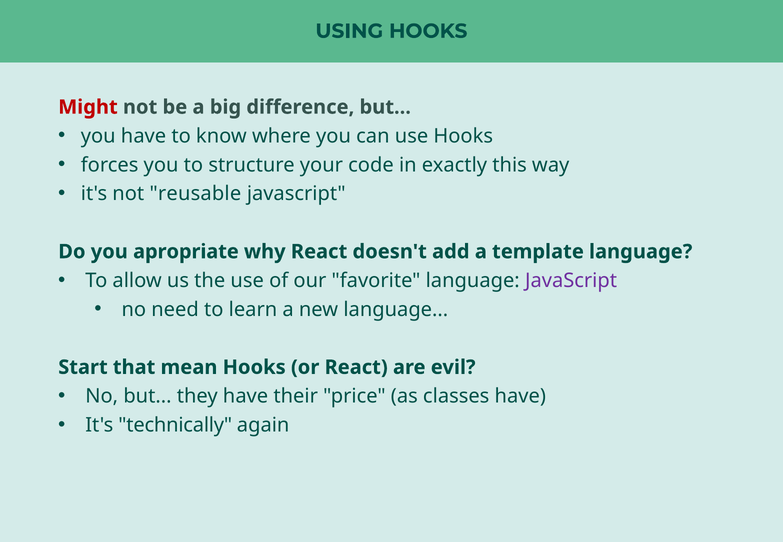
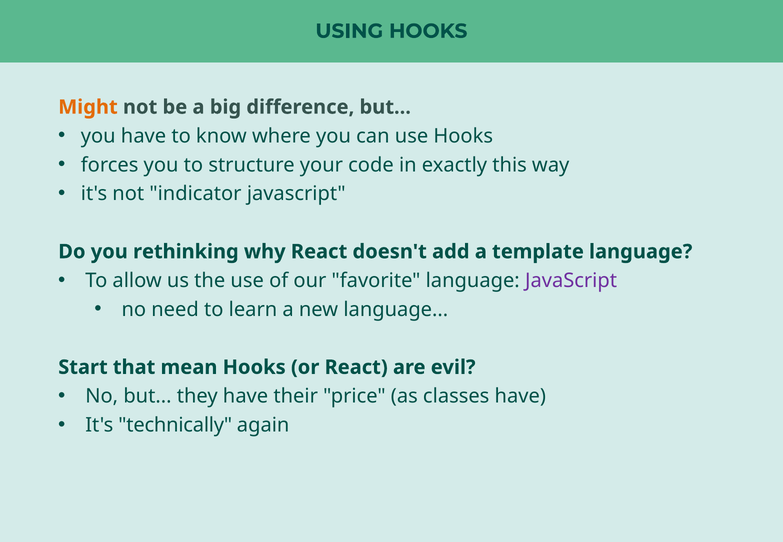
Might colour: red -> orange
reusable: reusable -> indicator
apropriate: apropriate -> rethinking
